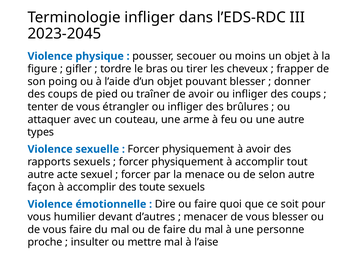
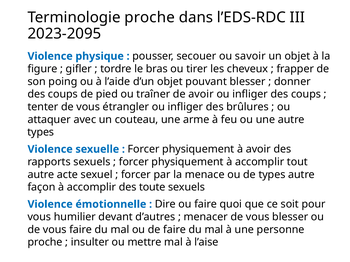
Terminologie infliger: infliger -> proche
2023-2045: 2023-2045 -> 2023-2095
moins: moins -> savoir
de selon: selon -> types
